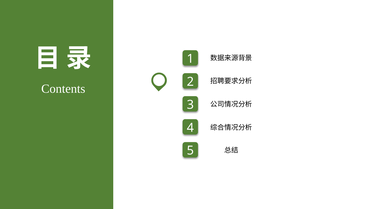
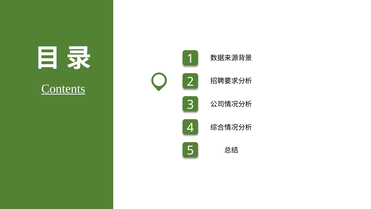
Contents underline: none -> present
